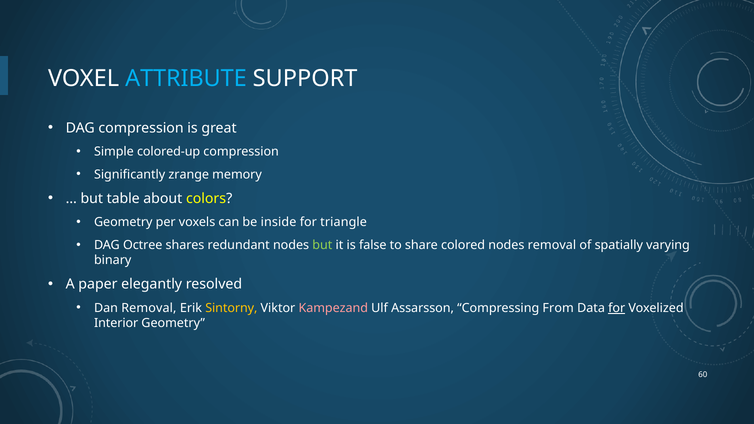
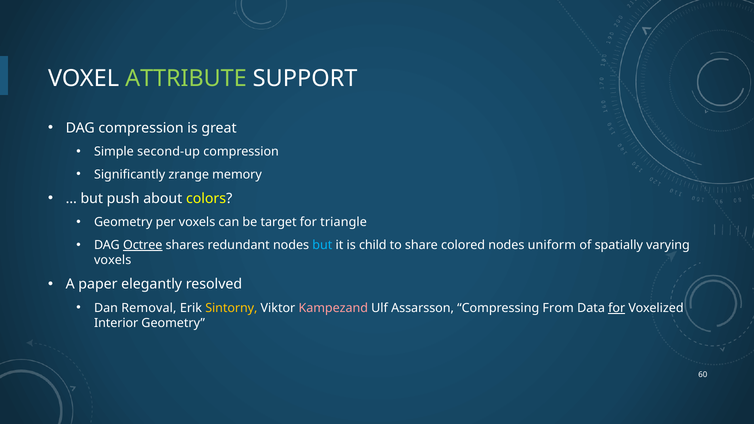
ATTRIBUTE colour: light blue -> light green
colored-up: colored-up -> second-up
table: table -> push
inside: inside -> target
Octree underline: none -> present
but at (322, 245) colour: light green -> light blue
false: false -> child
nodes removal: removal -> uniform
binary at (113, 260): binary -> voxels
